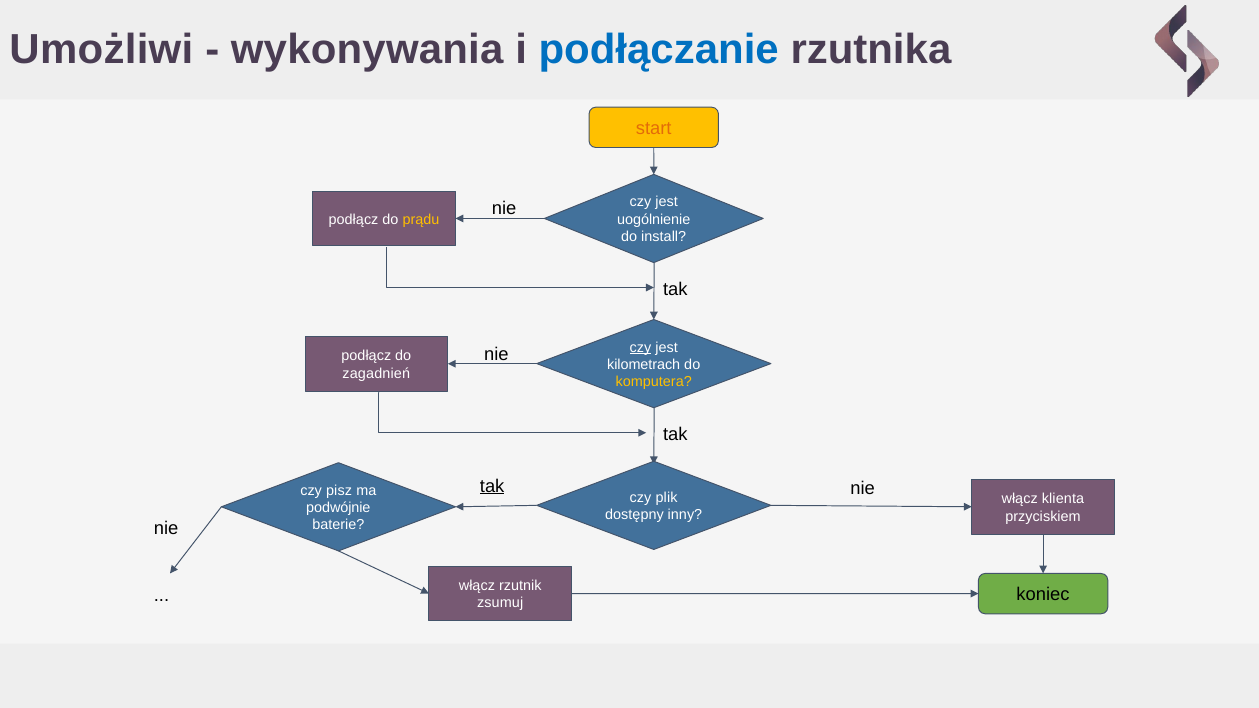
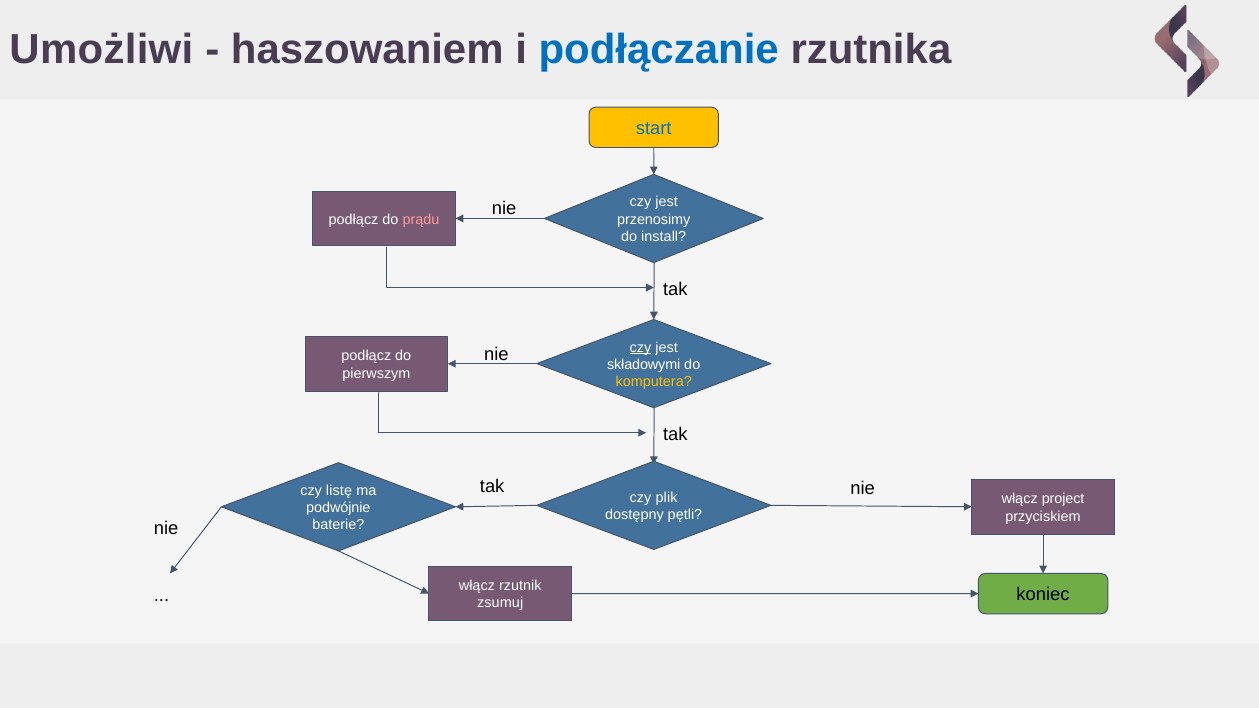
wykonywania: wykonywania -> haszowaniem
start colour: orange -> blue
prądu colour: yellow -> pink
uogólnienie: uogólnienie -> przenosimy
kilometrach: kilometrach -> składowymi
zagadnień: zagadnień -> pierwszym
tak at (492, 486) underline: present -> none
pisz: pisz -> listę
klienta: klienta -> project
inny: inny -> pętli
